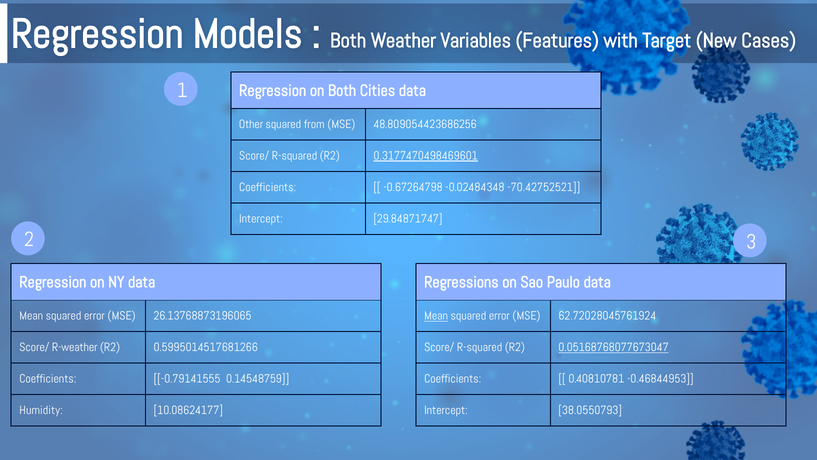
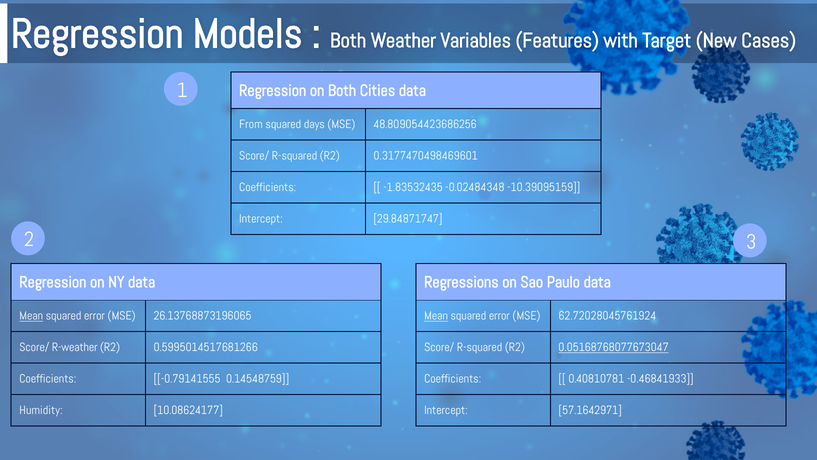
Other: Other -> From
from: from -> days
0.3177470498469601 underline: present -> none
-0.67264798: -0.67264798 -> -1.83532435
-70.42752521: -70.42752521 -> -10.39095159
Mean at (31, 316) underline: none -> present
-0.46844953: -0.46844953 -> -0.46841933
38.0550793: 38.0550793 -> 57.1642971
